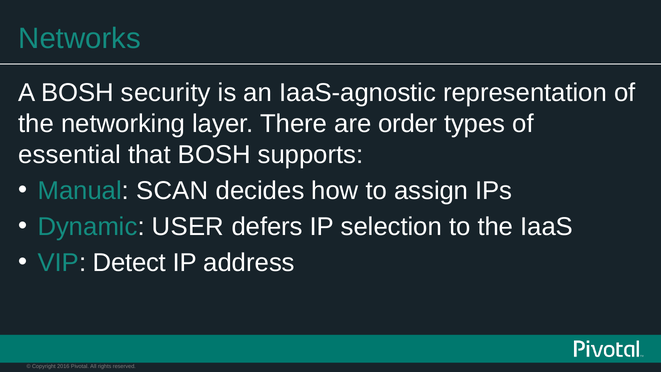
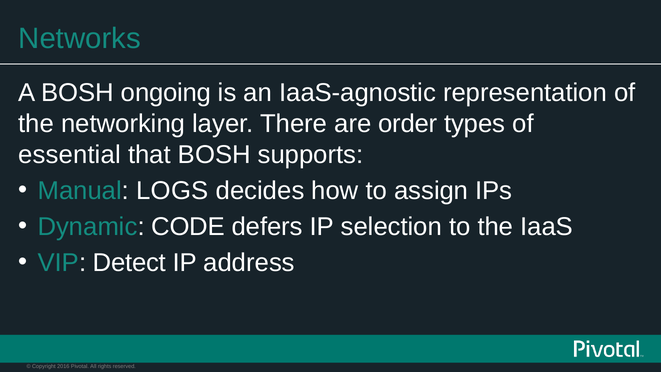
security: security -> ongoing
SCAN: SCAN -> LOGS
USER: USER -> CODE
